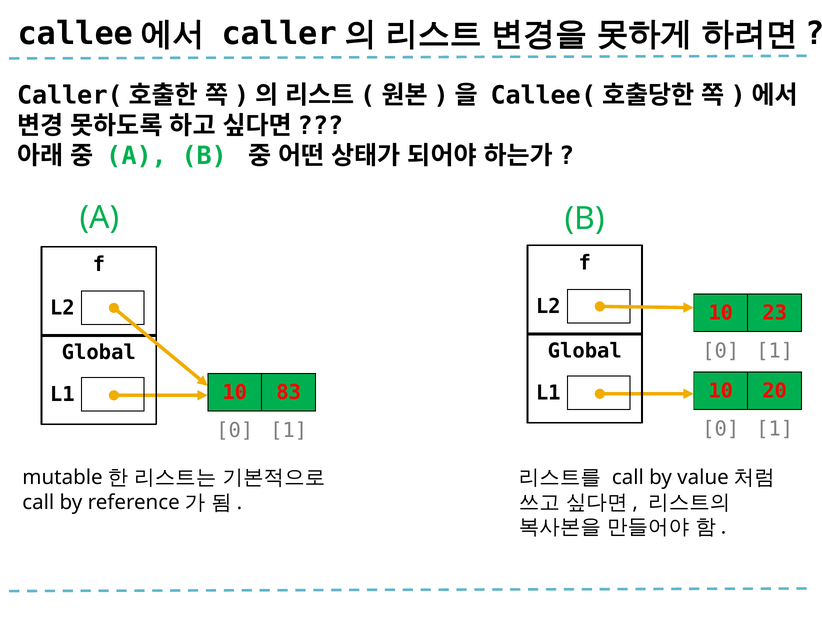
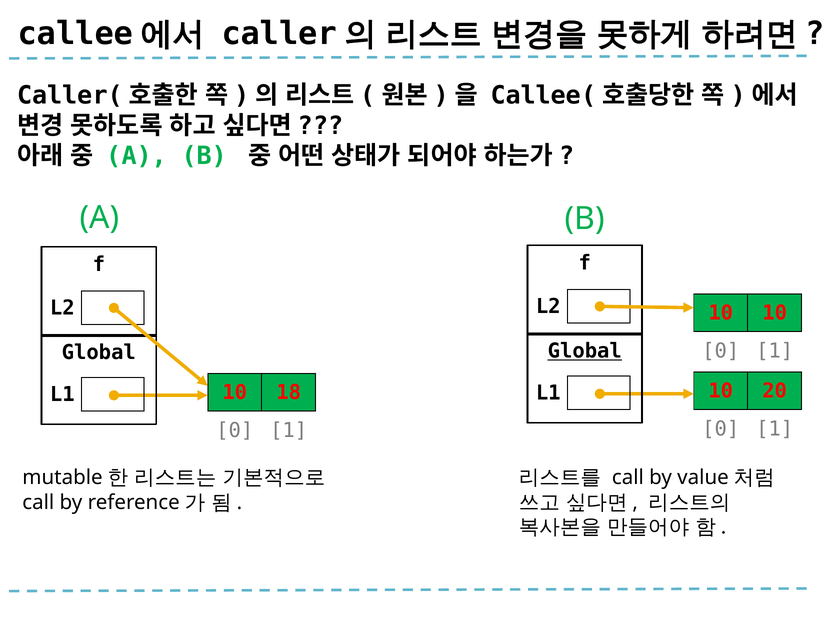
10 23: 23 -> 10
Global at (585, 351) underline: none -> present
83: 83 -> 18
